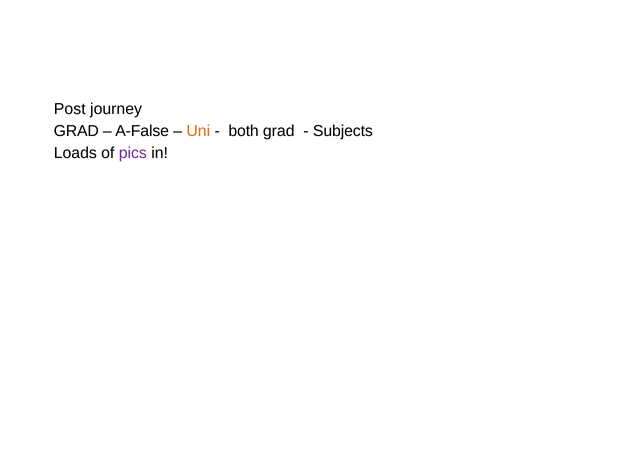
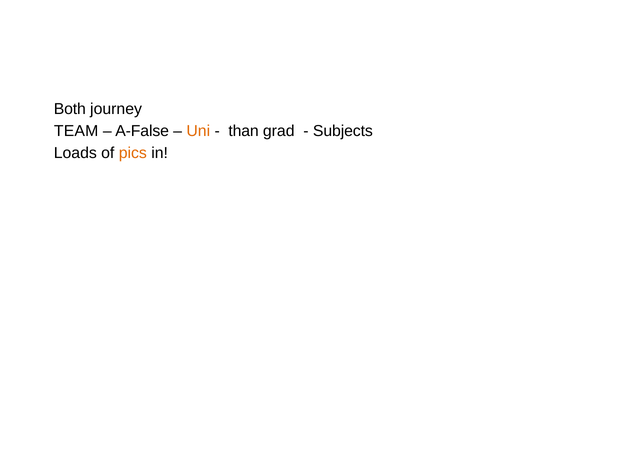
Post: Post -> Both
GRAD at (76, 131): GRAD -> TEAM
both: both -> than
pics colour: purple -> orange
